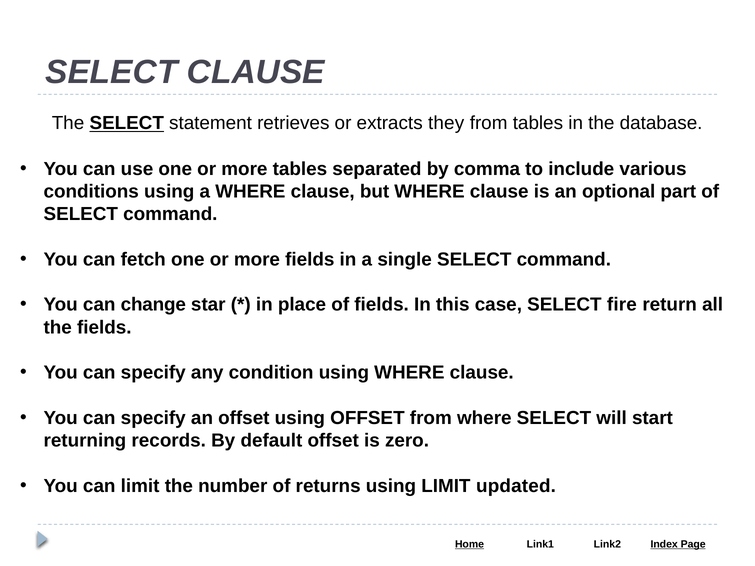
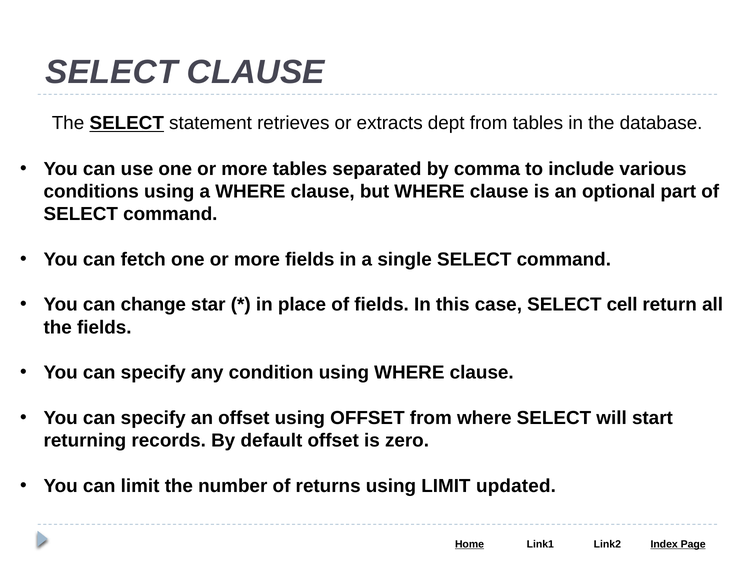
they: they -> dept
fire: fire -> cell
